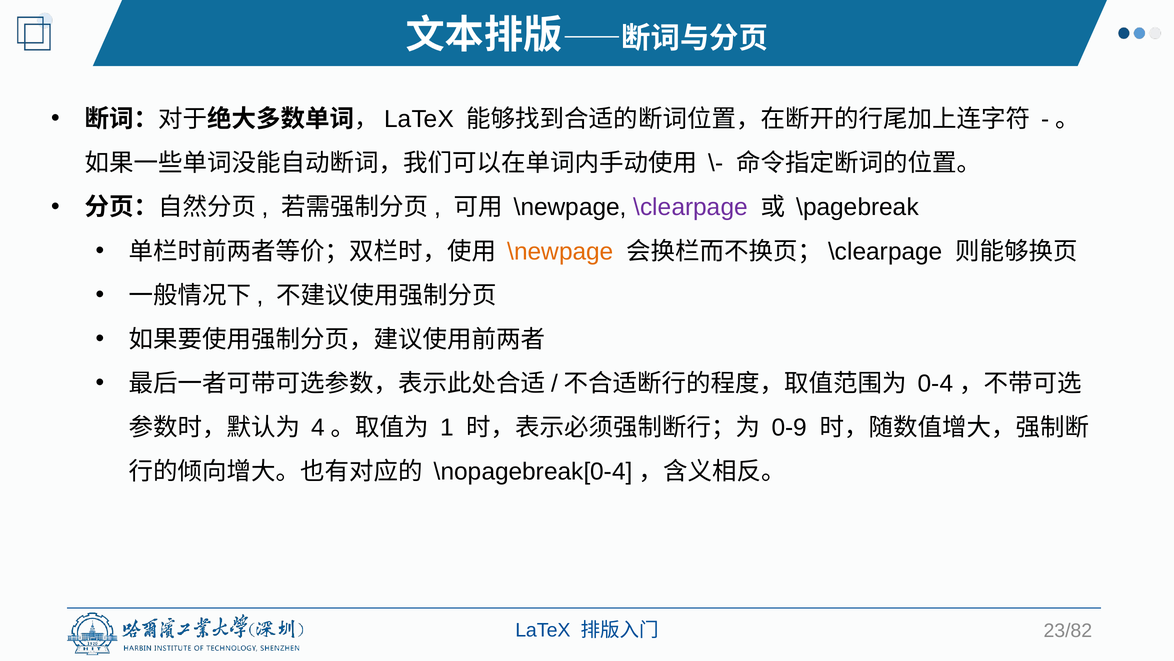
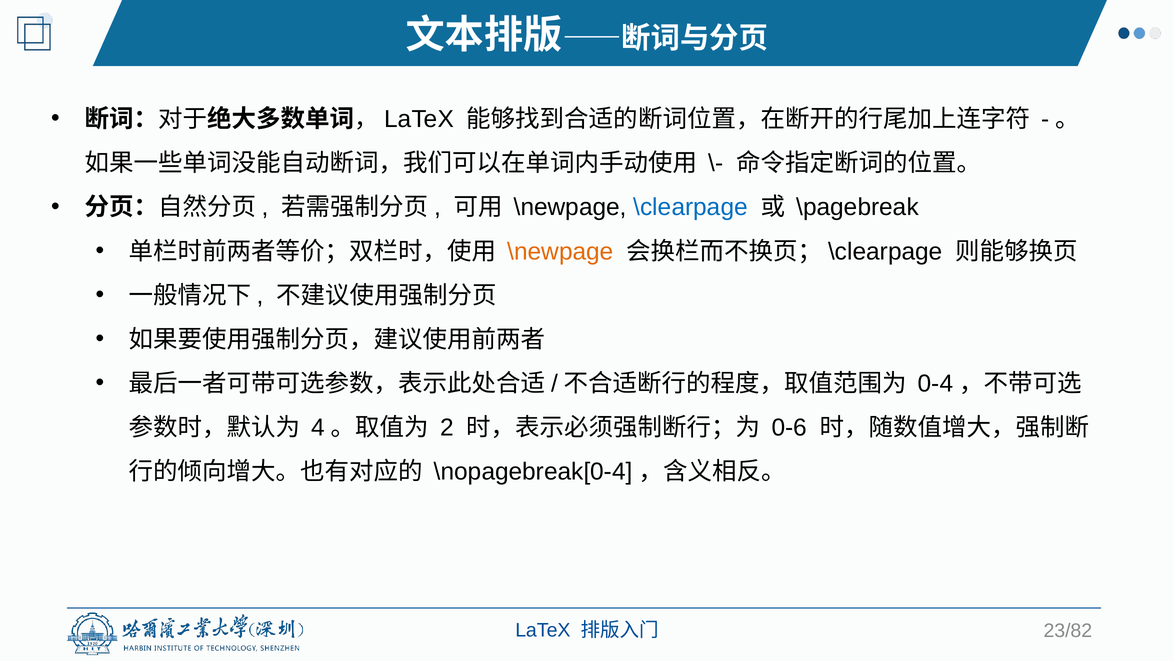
\clearpage colour: purple -> blue
1: 1 -> 2
0-9: 0-9 -> 0-6
